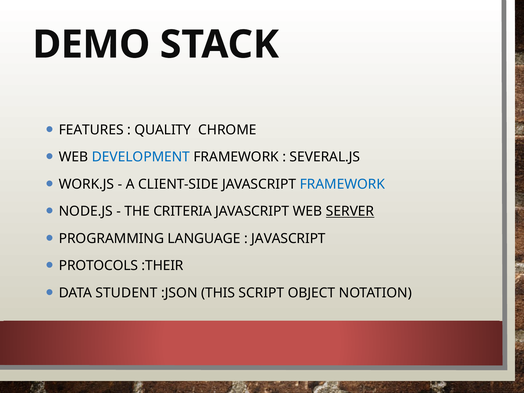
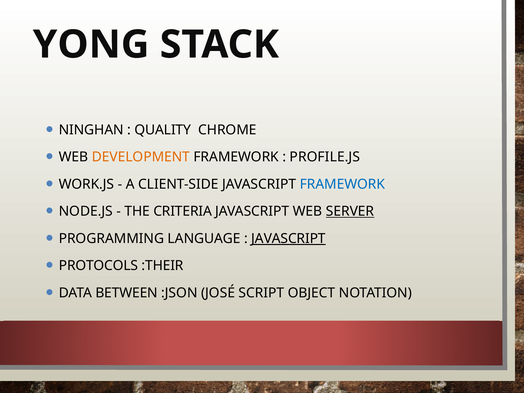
DEMO: DEMO -> YONG
FEATURES: FEATURES -> NINGHAN
DEVELOPMENT colour: blue -> orange
SEVERAL.JS: SEVERAL.JS -> PROFILE.JS
JAVASCRIPT at (288, 239) underline: none -> present
STUDENT: STUDENT -> BETWEEN
THIS: THIS -> JOSÉ
